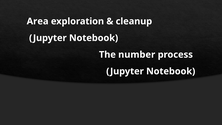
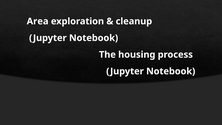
number: number -> housing
